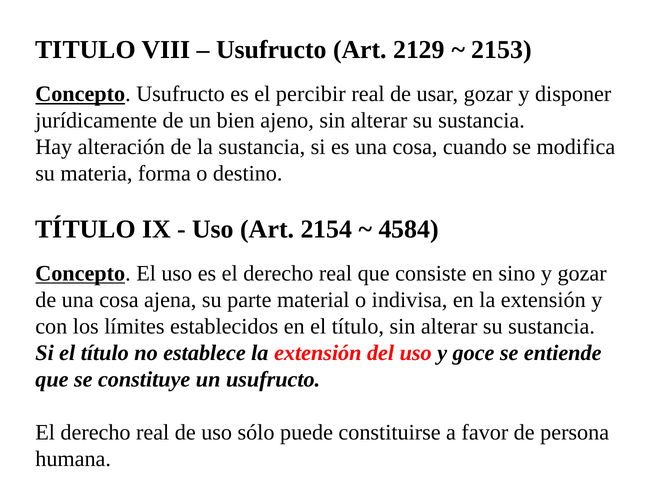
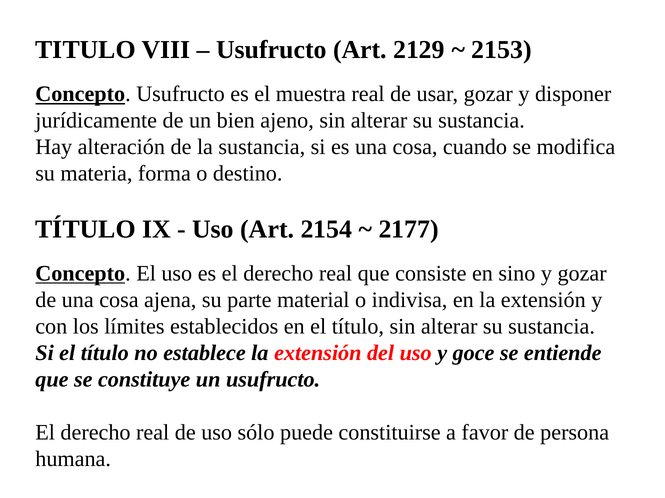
percibir: percibir -> muestra
4584: 4584 -> 2177
